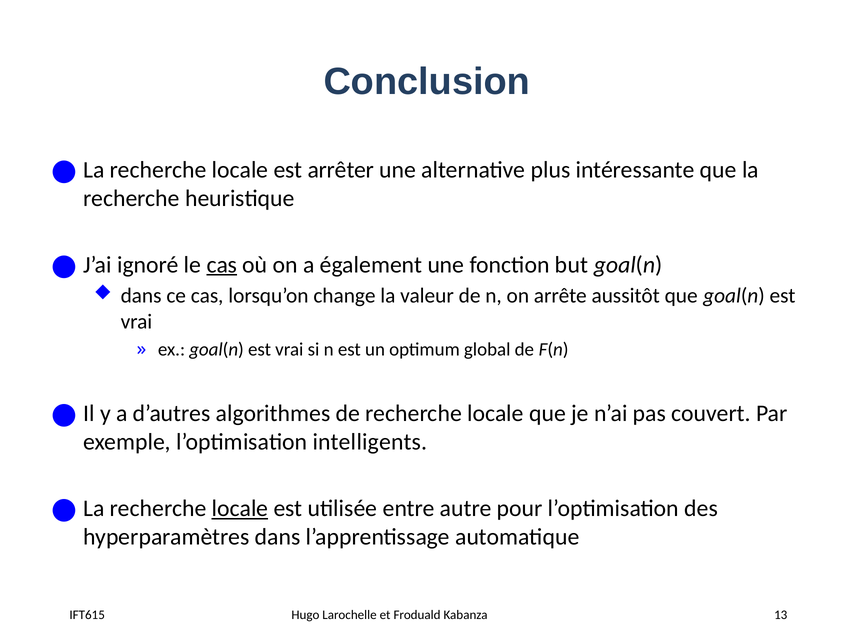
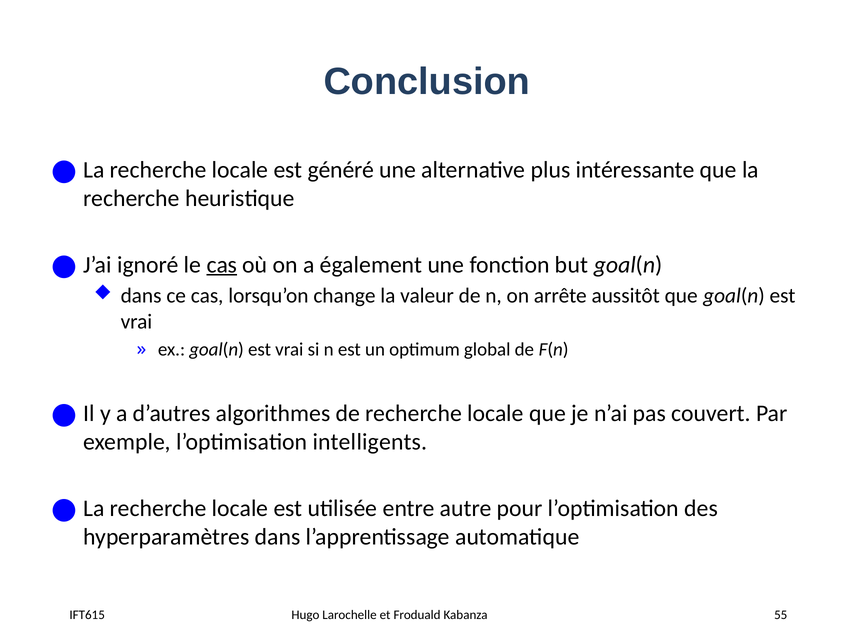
arrêter: arrêter -> généré
locale at (240, 508) underline: present -> none
13: 13 -> 55
